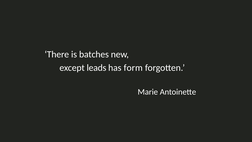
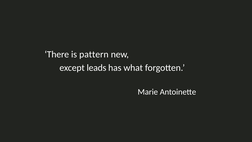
batches: batches -> pattern
form: form -> what
